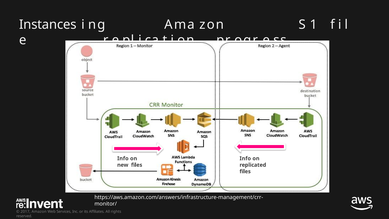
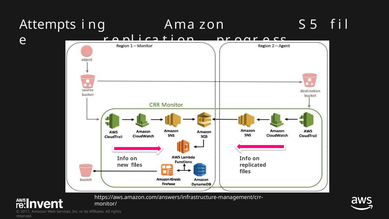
Instances: Instances -> Attempts
1: 1 -> 5
